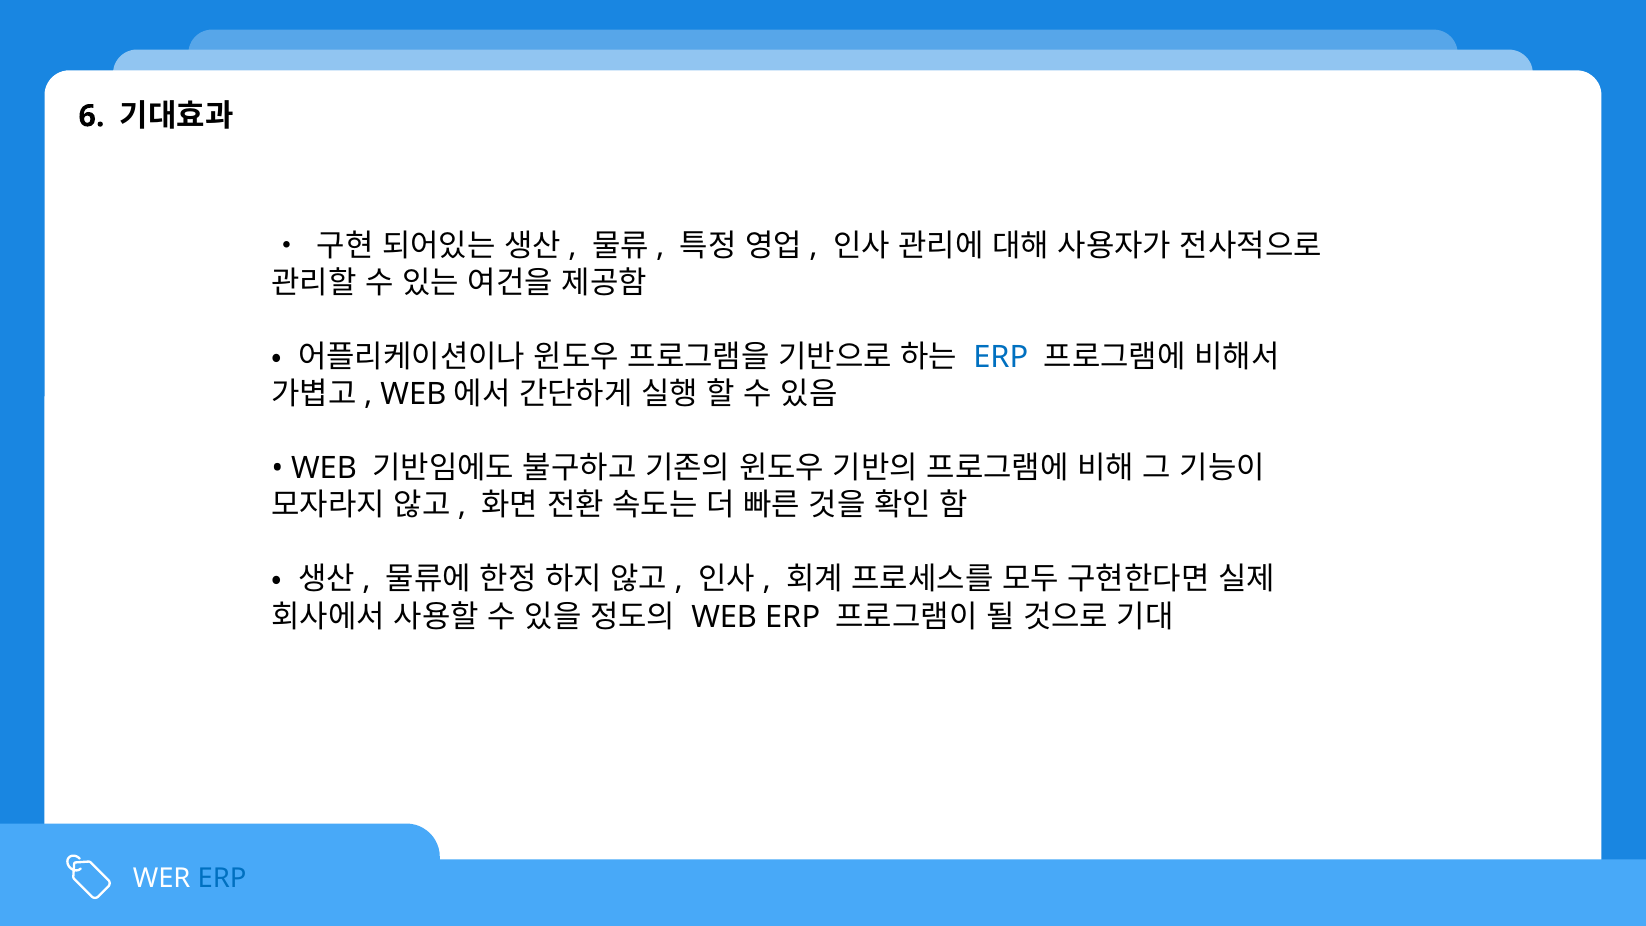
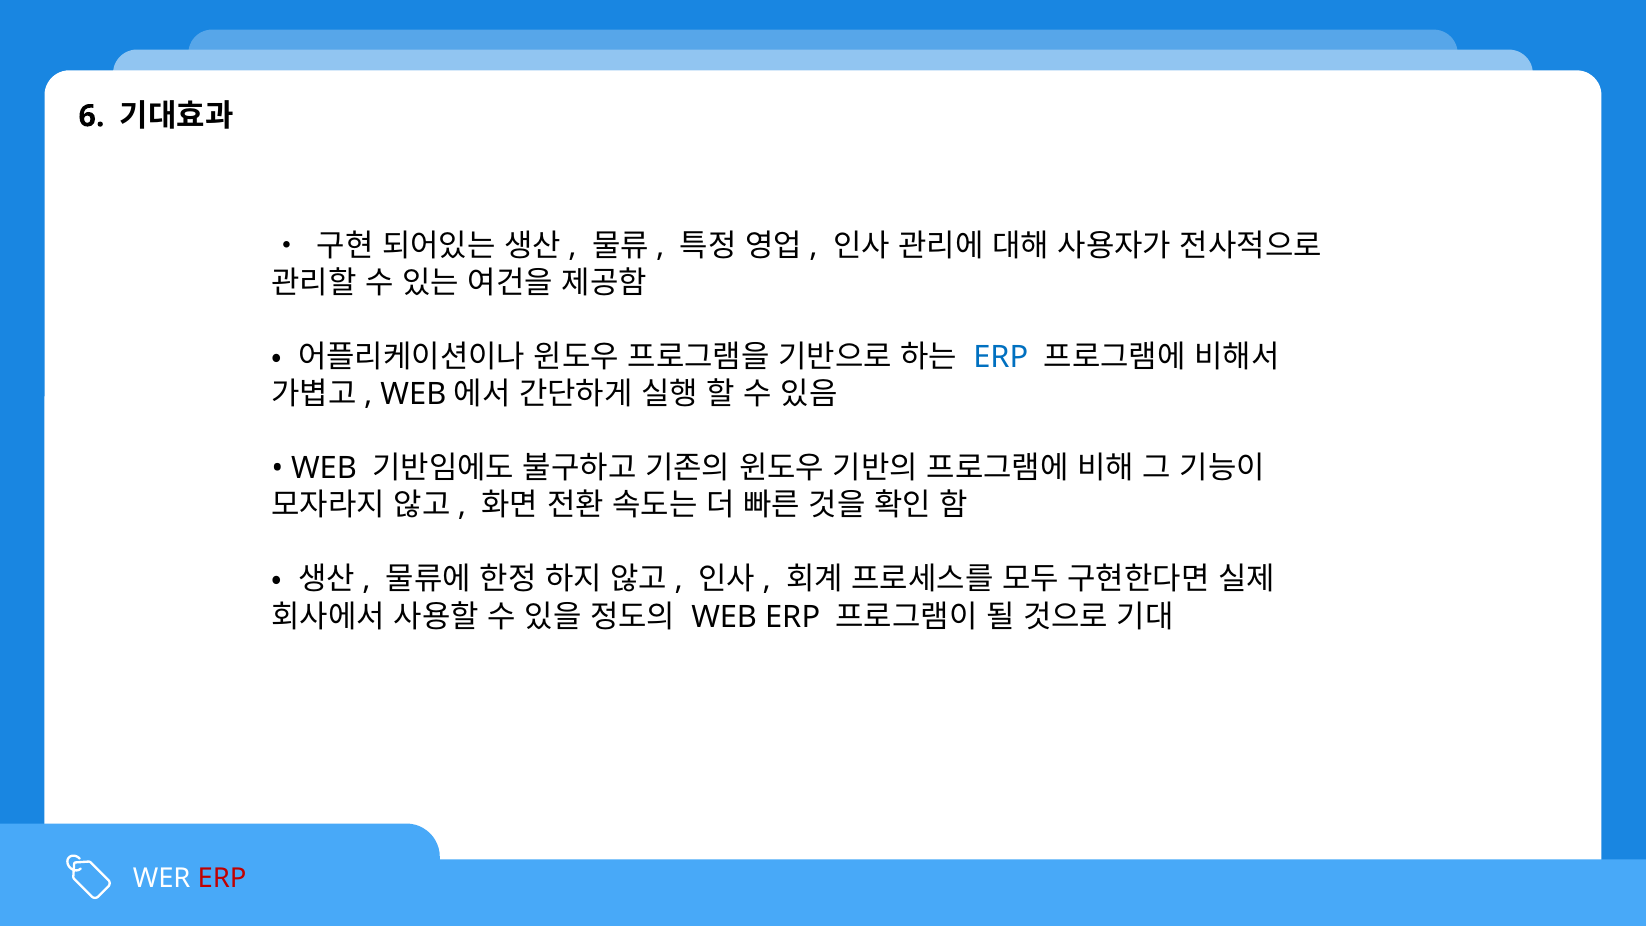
ERP at (222, 879) colour: blue -> red
